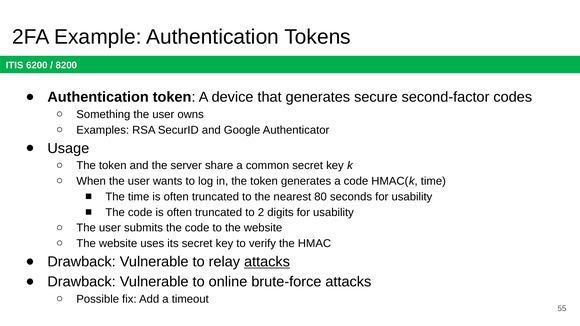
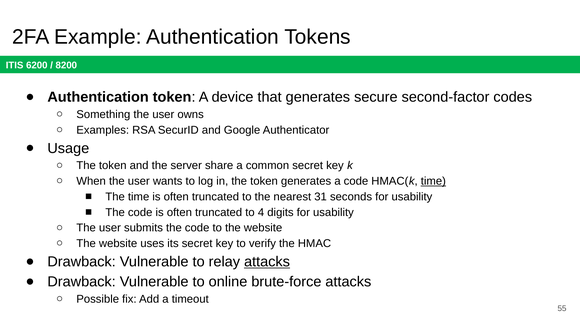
time at (433, 181) underline: none -> present
80: 80 -> 31
2: 2 -> 4
